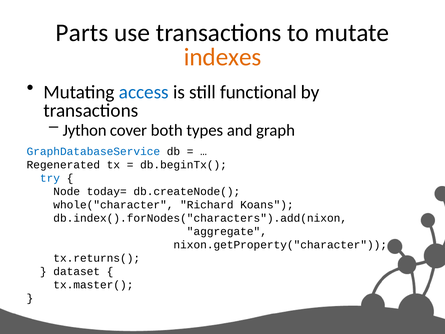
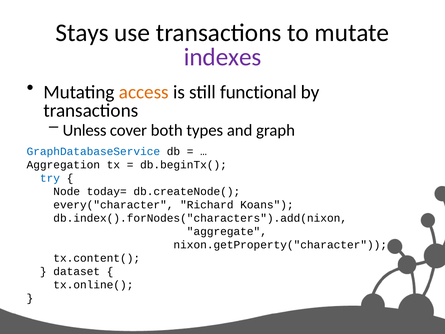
Parts: Parts -> Stays
indexes colour: orange -> purple
access colour: blue -> orange
Jython: Jython -> Unless
Regenerated: Regenerated -> Aggregation
whole("character: whole("character -> every("character
tx.returns(: tx.returns( -> tx.content(
tx.master(: tx.master( -> tx.online(
